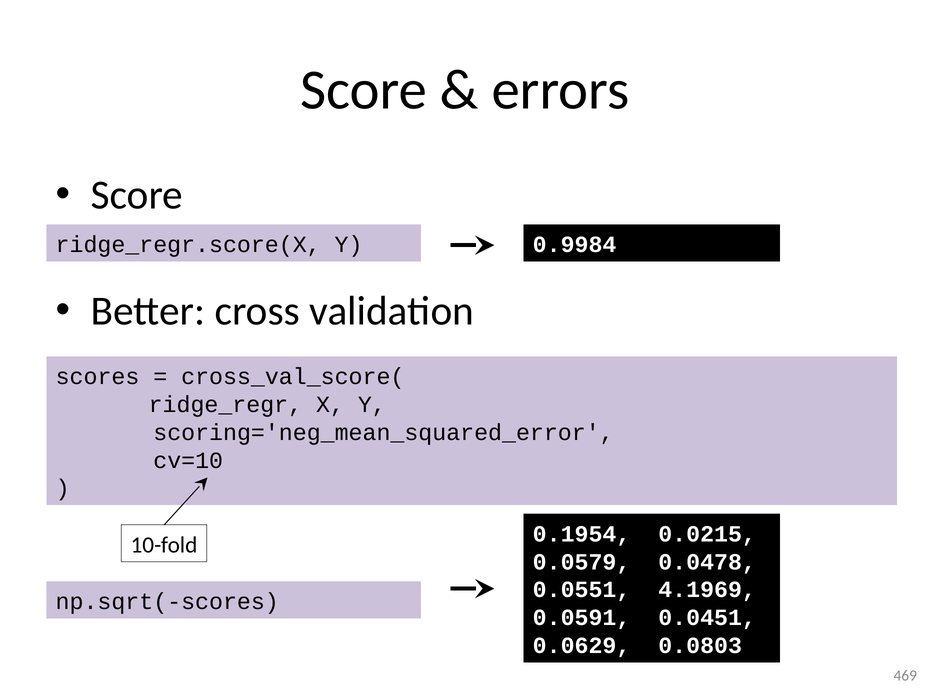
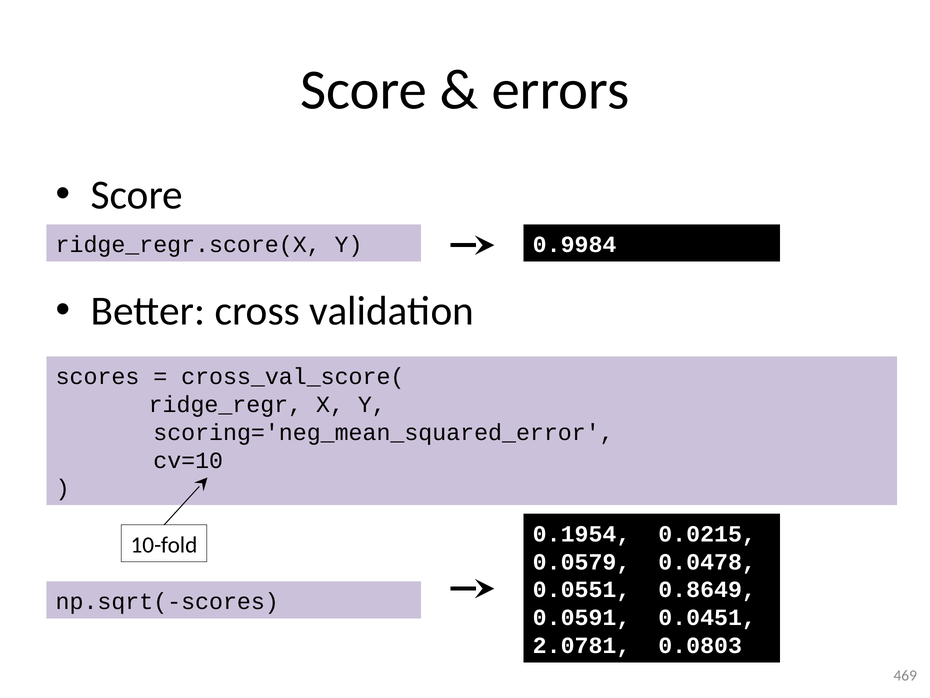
4.1969: 4.1969 -> 0.8649
0.0629: 0.0629 -> 2.0781
